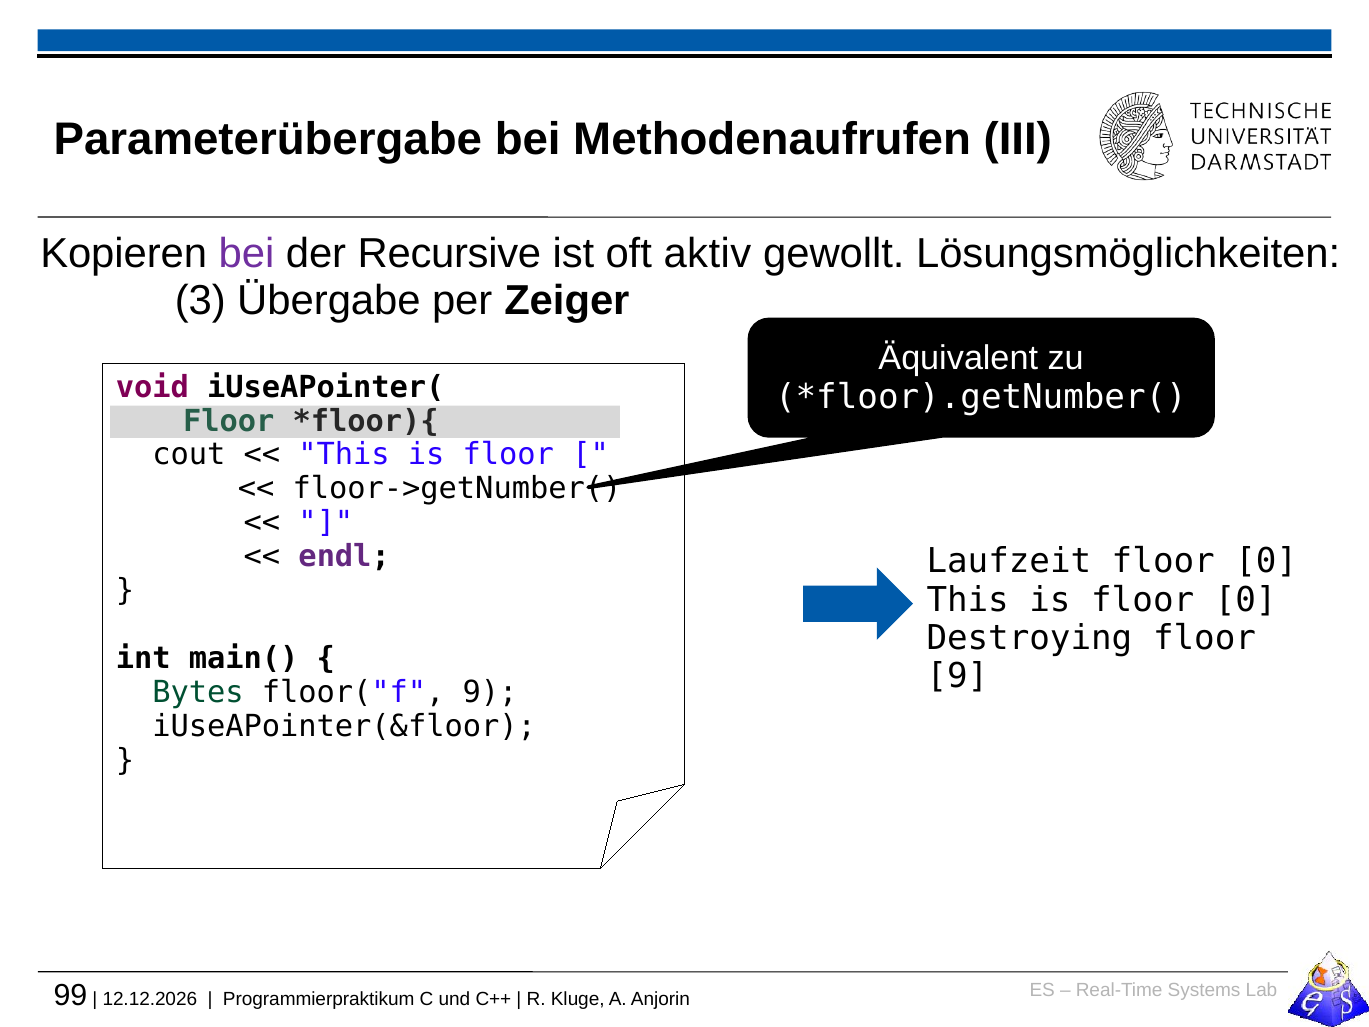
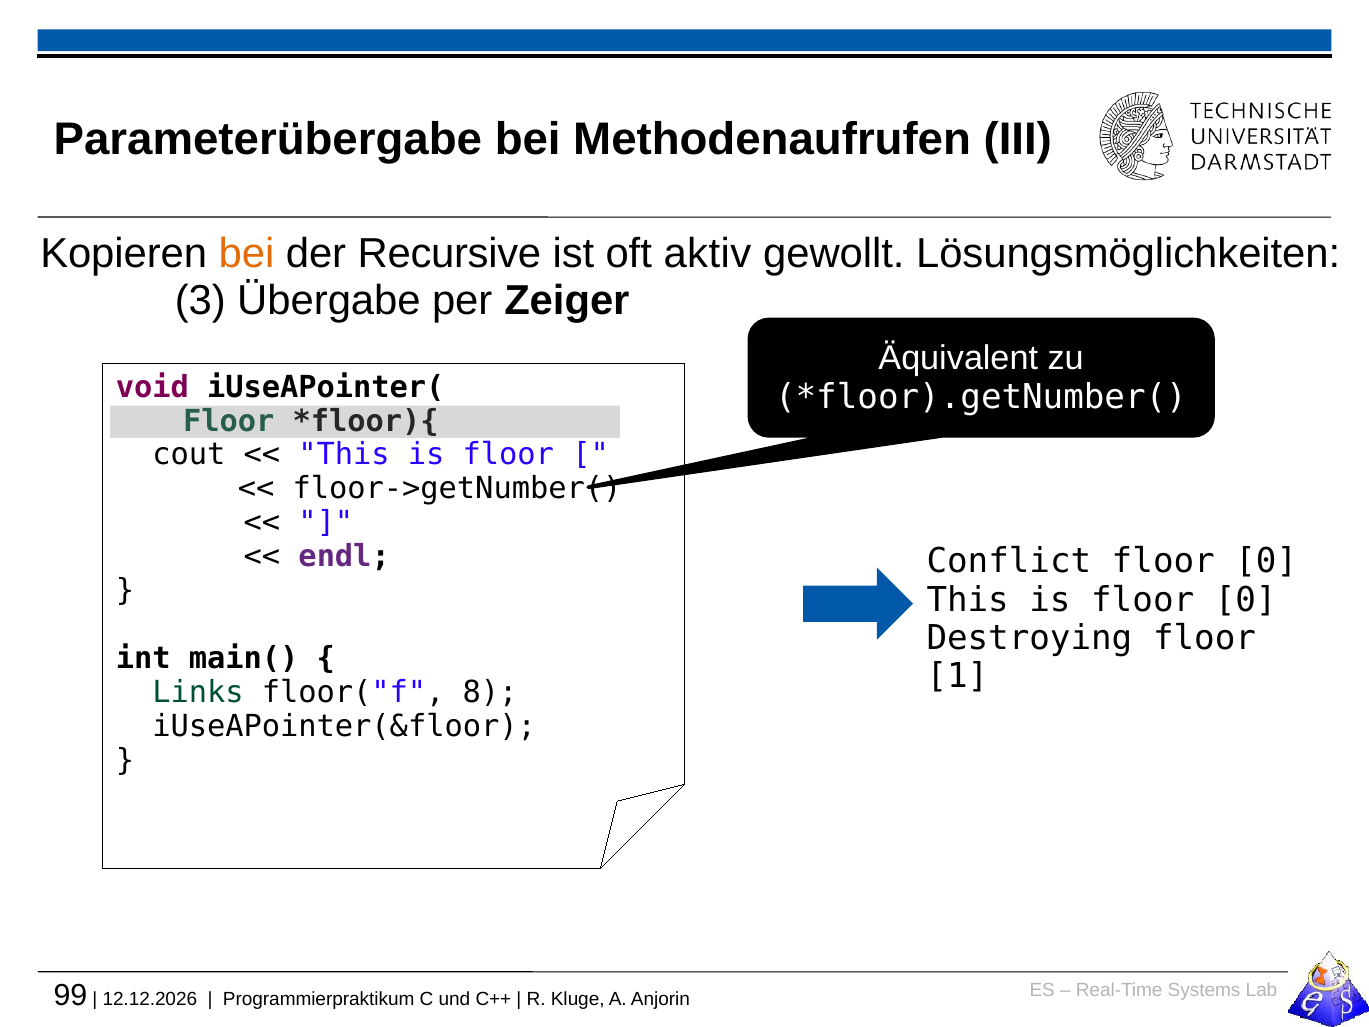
bei at (247, 254) colour: purple -> orange
Laufzeit: Laufzeit -> Conflict
9 at (957, 676): 9 -> 1
Bytes: Bytes -> Links
floor("f 9: 9 -> 8
